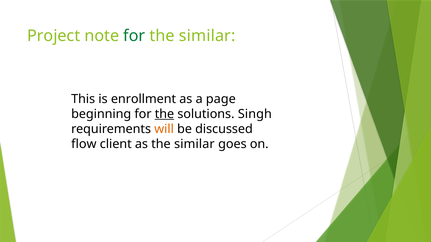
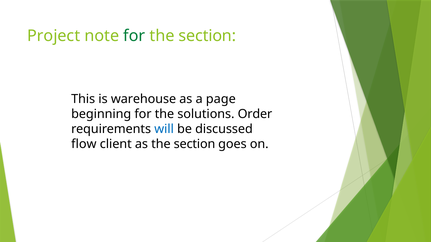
similar at (207, 36): similar -> section
enrollment: enrollment -> warehouse
the at (164, 114) underline: present -> none
Singh: Singh -> Order
will colour: orange -> blue
as the similar: similar -> section
